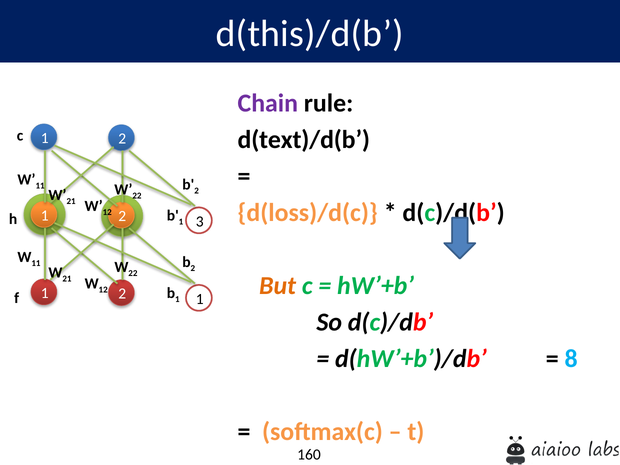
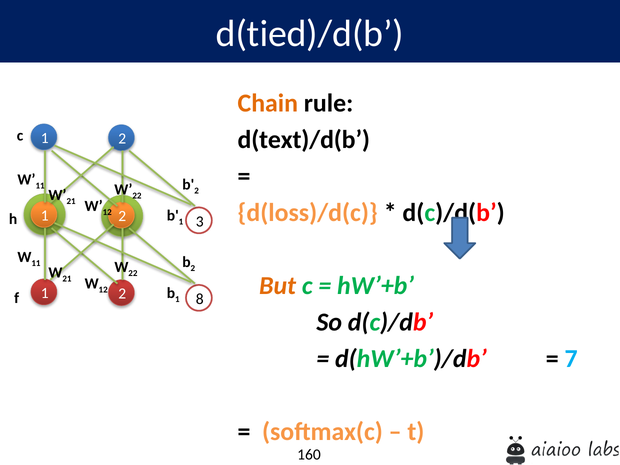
d(this)/d(b: d(this)/d(b -> d(tied)/d(b
Chain colour: purple -> orange
1 at (200, 299): 1 -> 8
8: 8 -> 7
